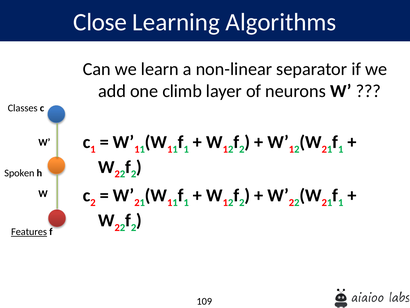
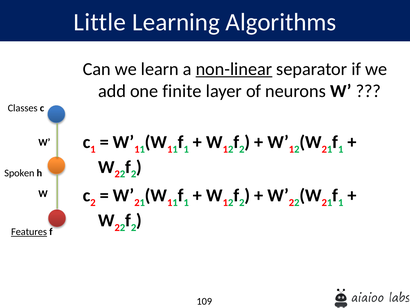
Close: Close -> Little
non-linear underline: none -> present
climb: climb -> finite
